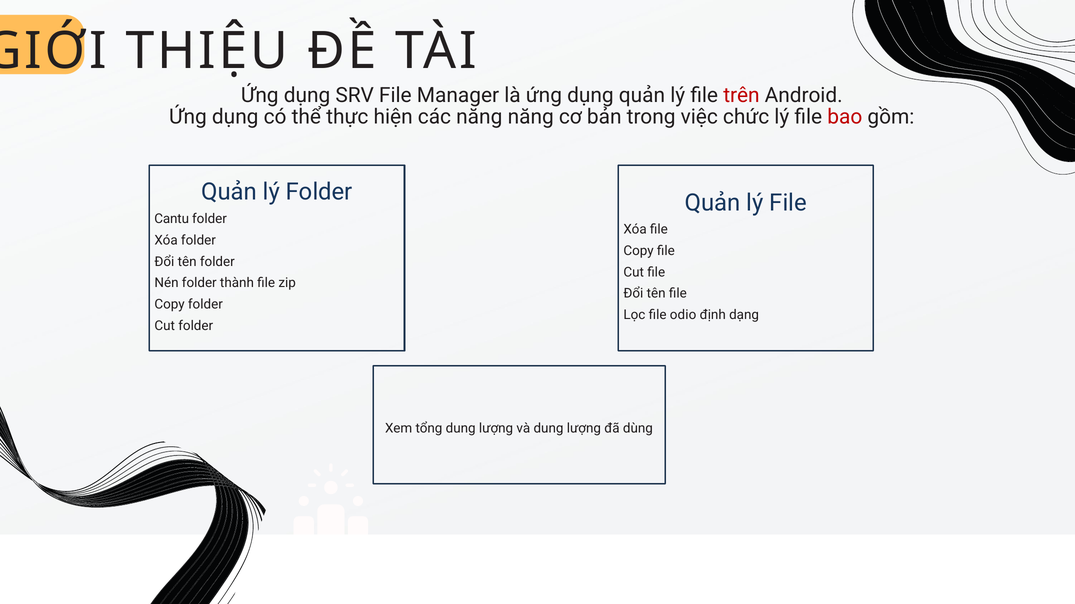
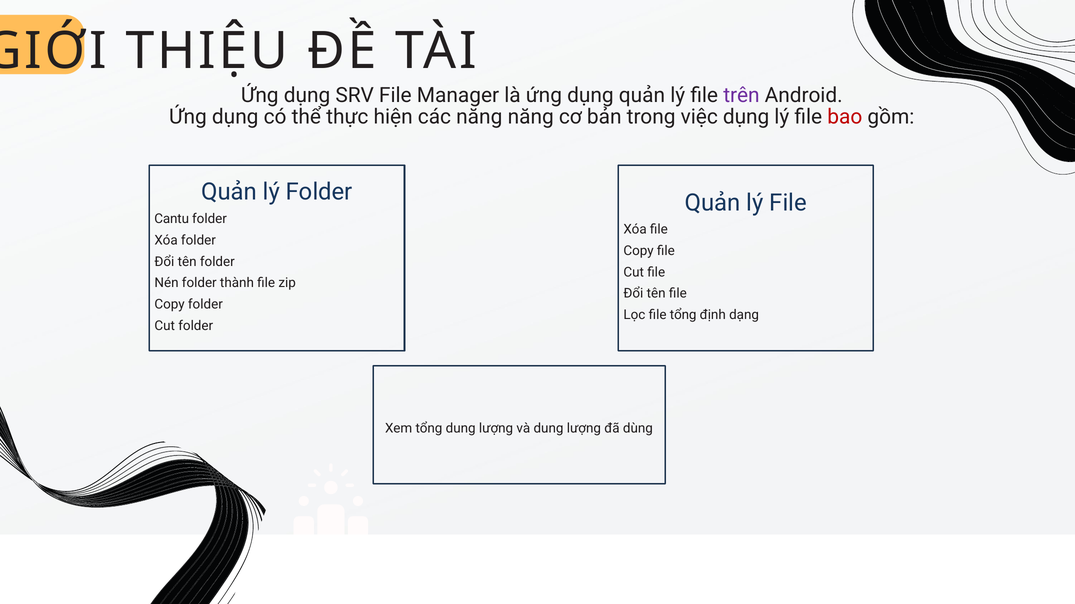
trên colour: red -> purple
việc chức: chức -> dụng
file odio: odio -> tổng
